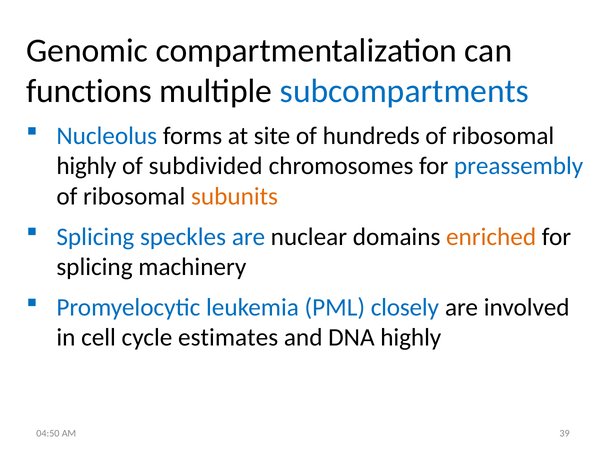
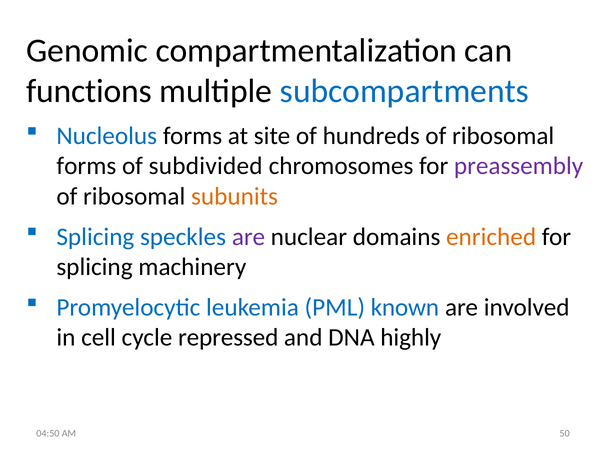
highly at (86, 166): highly -> forms
preassembly colour: blue -> purple
are at (249, 237) colour: blue -> purple
closely: closely -> known
estimates: estimates -> repressed
39: 39 -> 50
